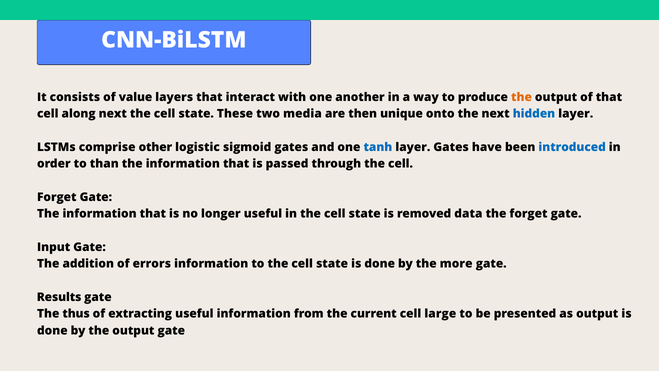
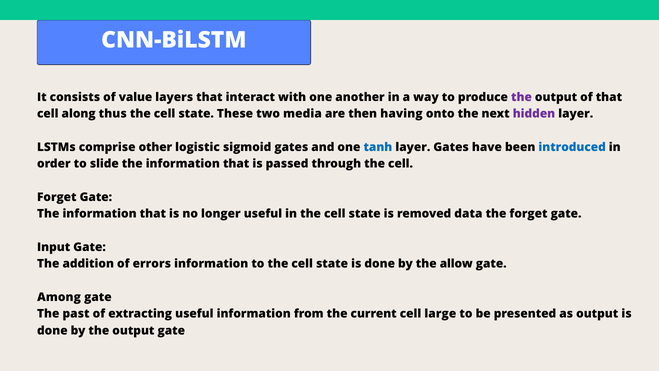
the at (521, 97) colour: orange -> purple
along next: next -> thus
unique: unique -> having
hidden colour: blue -> purple
than: than -> slide
more: more -> allow
Results: Results -> Among
thus: thus -> past
